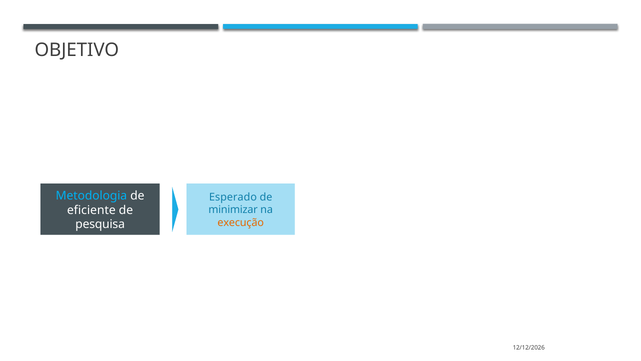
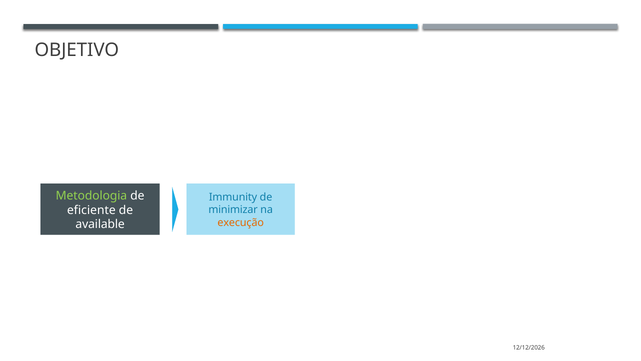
Metodologia colour: light blue -> light green
Esperado: Esperado -> Immunity
pesquisa: pesquisa -> available
